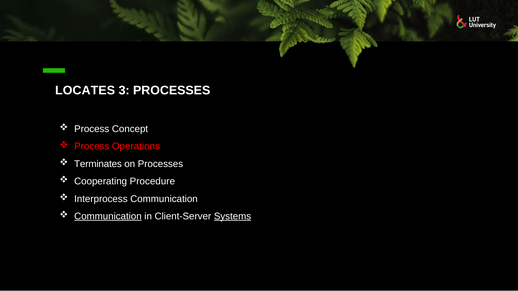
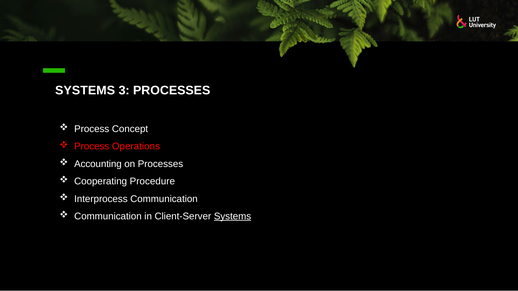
LOCATES at (85, 90): LOCATES -> SYSTEMS
Terminates: Terminates -> Accounting
Communication at (108, 217) underline: present -> none
